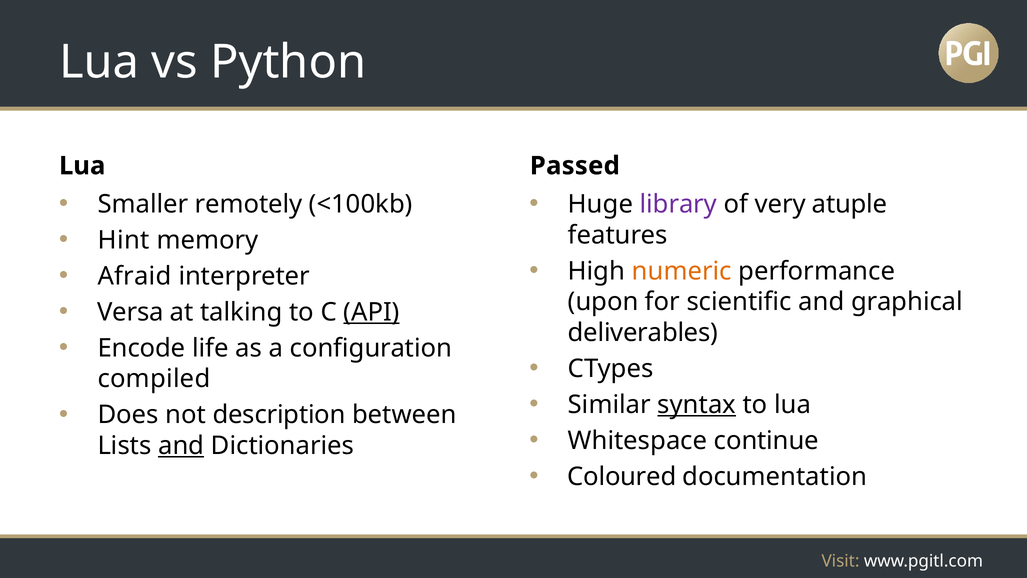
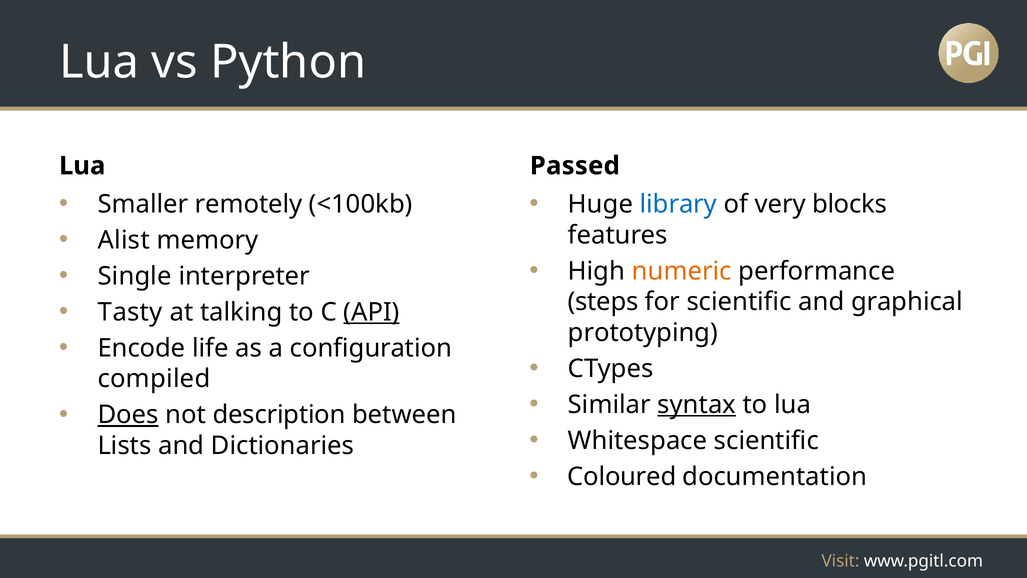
library colour: purple -> blue
atuple: atuple -> blocks
Hint: Hint -> Alist
Afraid: Afraid -> Single
upon: upon -> steps
Versa: Versa -> Tasty
deliverables: deliverables -> prototyping
Does underline: none -> present
Whitespace continue: continue -> scientific
and at (181, 446) underline: present -> none
